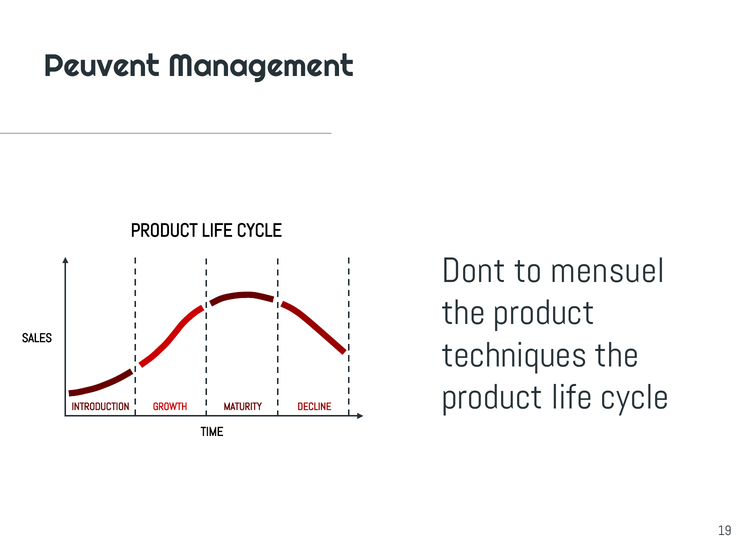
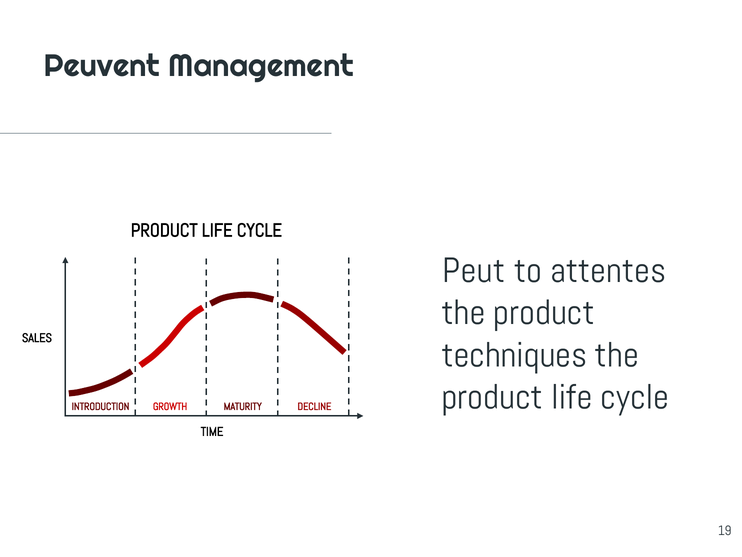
Dont: Dont -> Peut
mensuel: mensuel -> attentes
